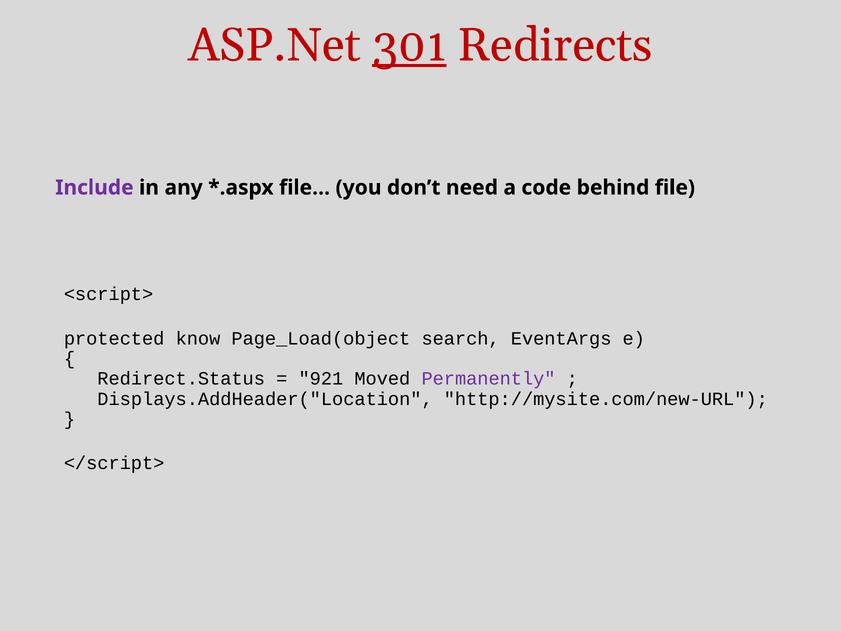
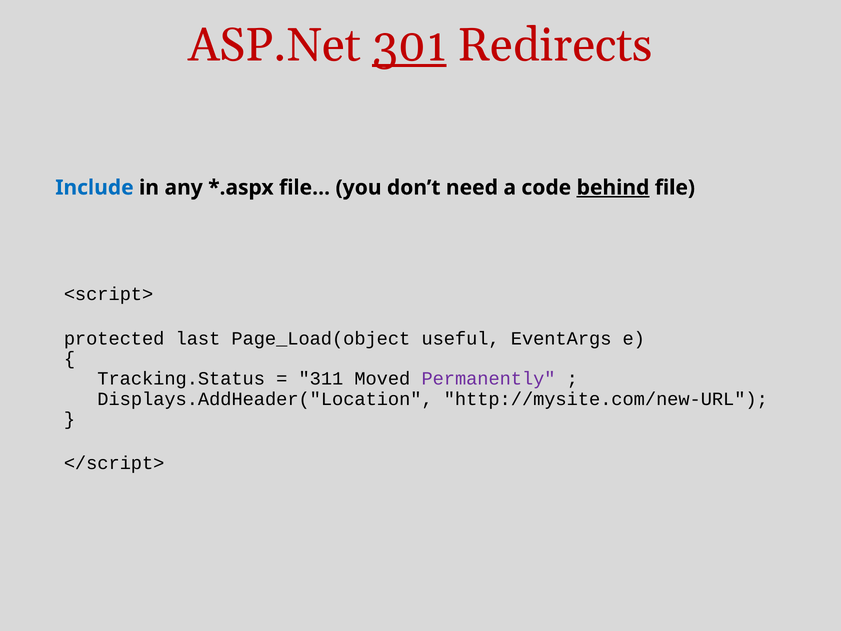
Include colour: purple -> blue
behind underline: none -> present
know: know -> last
search: search -> useful
Redirect.Status: Redirect.Status -> Tracking.Status
921: 921 -> 311
